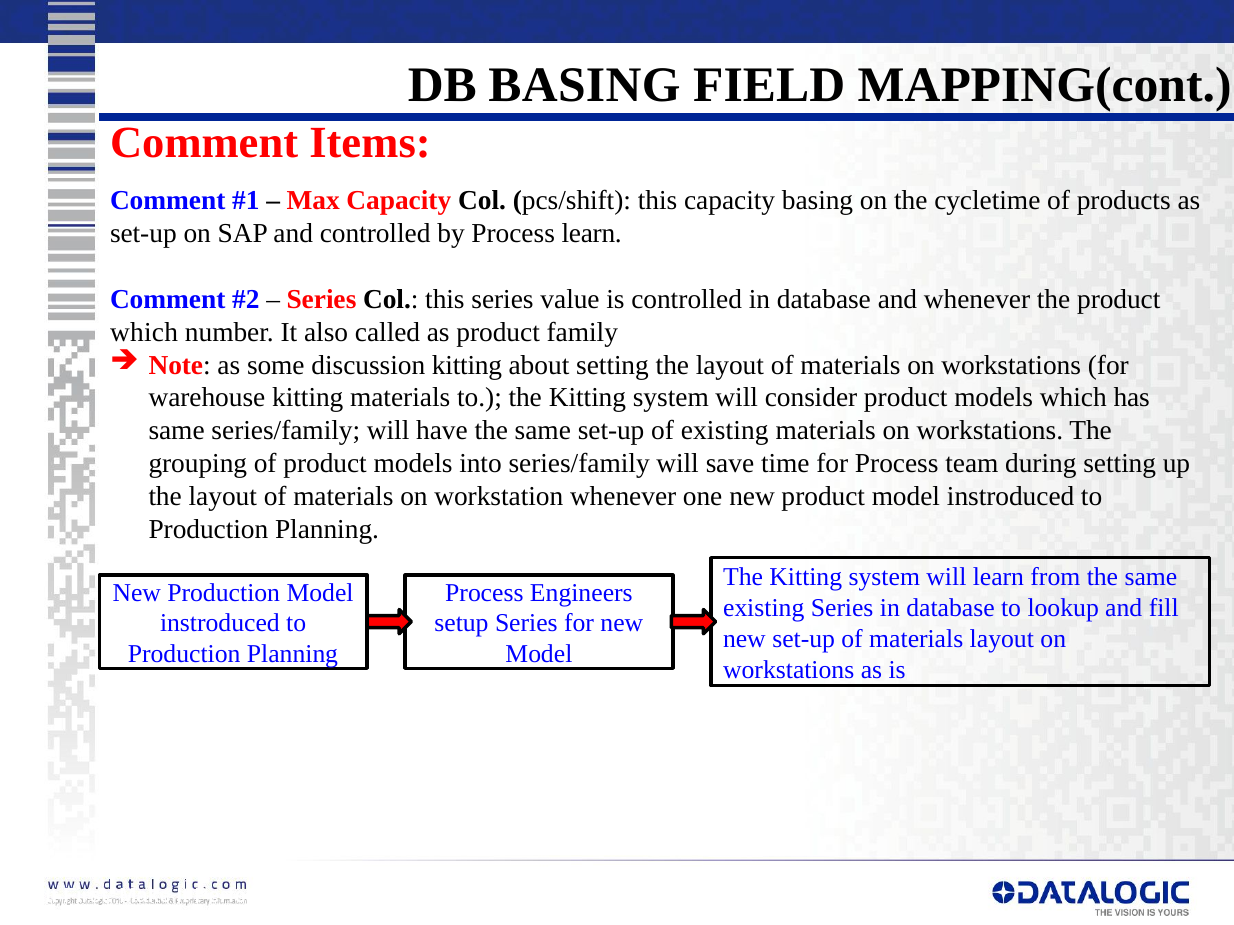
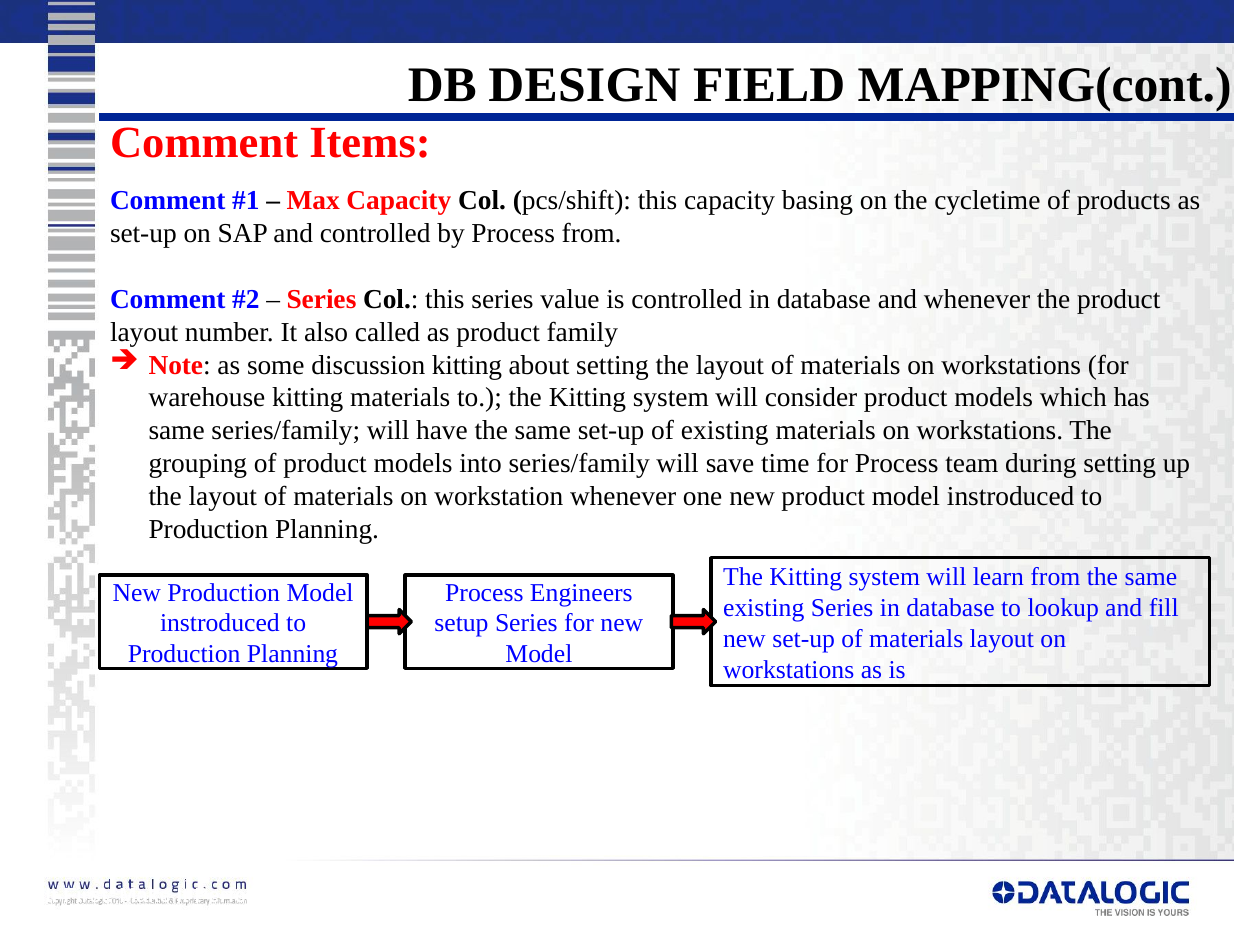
DB BASING: BASING -> DESIGN
Process learn: learn -> from
which at (144, 332): which -> layout
